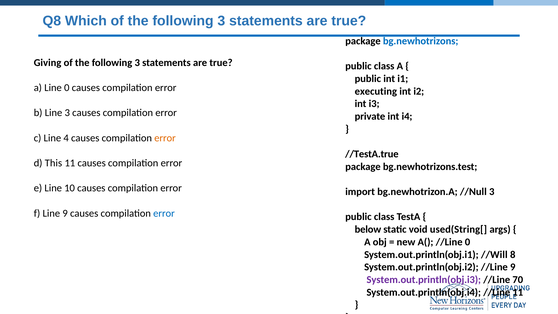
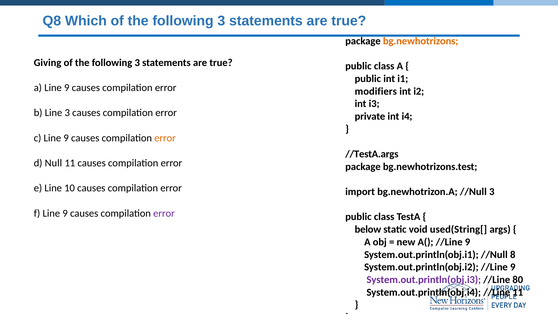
bg.newhotrizons colour: blue -> orange
a Line 0: 0 -> 9
executing: executing -> modifiers
c Line 4: 4 -> 9
//TestA.true: //TestA.true -> //TestA.args
This: This -> Null
error at (164, 213) colour: blue -> purple
A( //Line 0: 0 -> 9
System.out.println(obj.i1 //Will: //Will -> //Null
70: 70 -> 80
